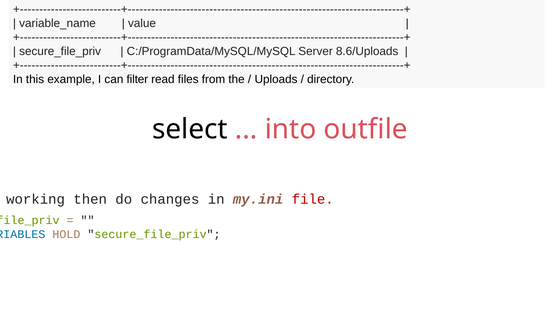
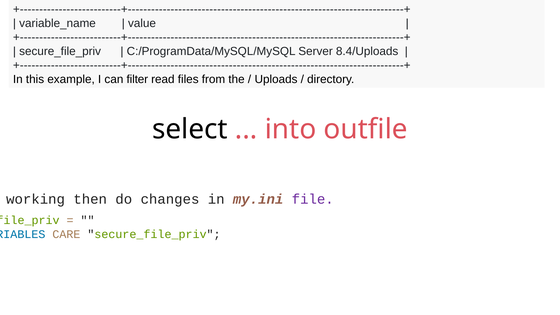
8.6/Uploads: 8.6/Uploads -> 8.4/Uploads
file colour: red -> purple
HOLD: HOLD -> CARE
